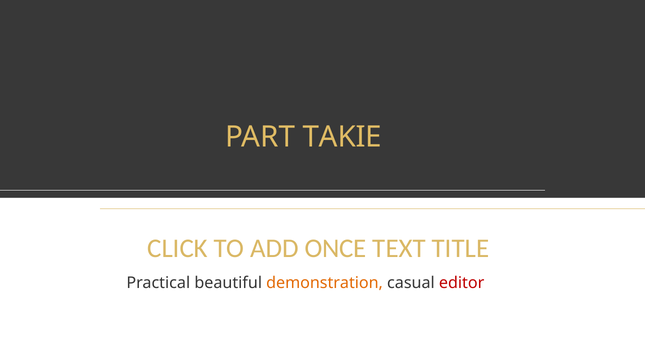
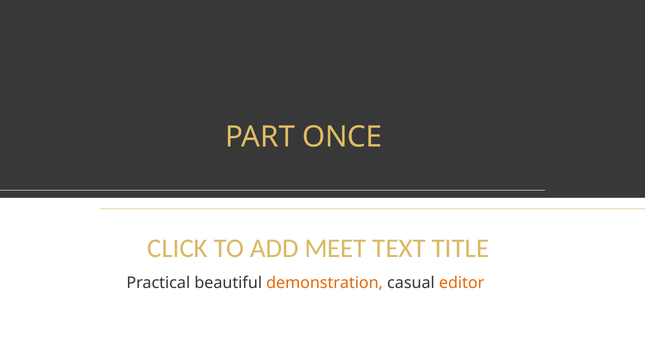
TAKIE: TAKIE -> ONCE
ONCE: ONCE -> MEET
editor colour: red -> orange
